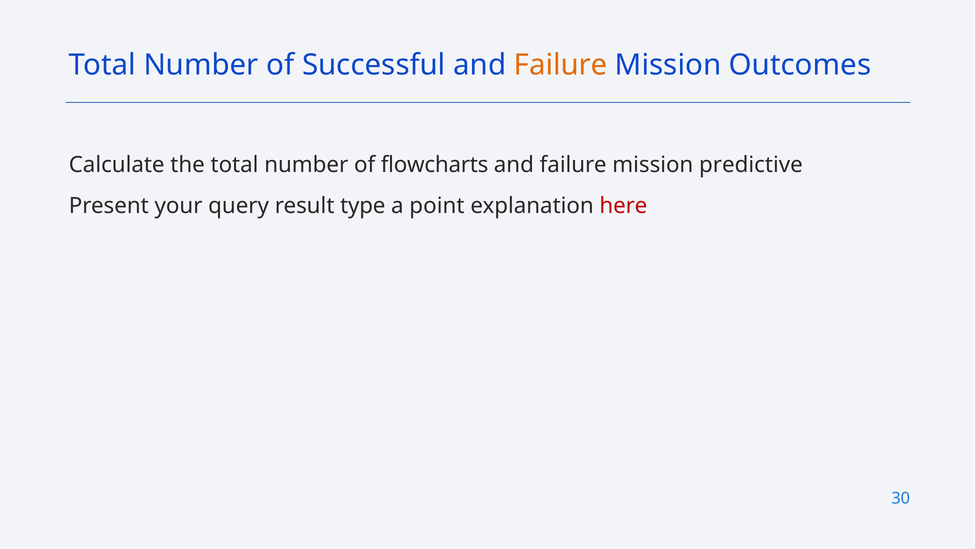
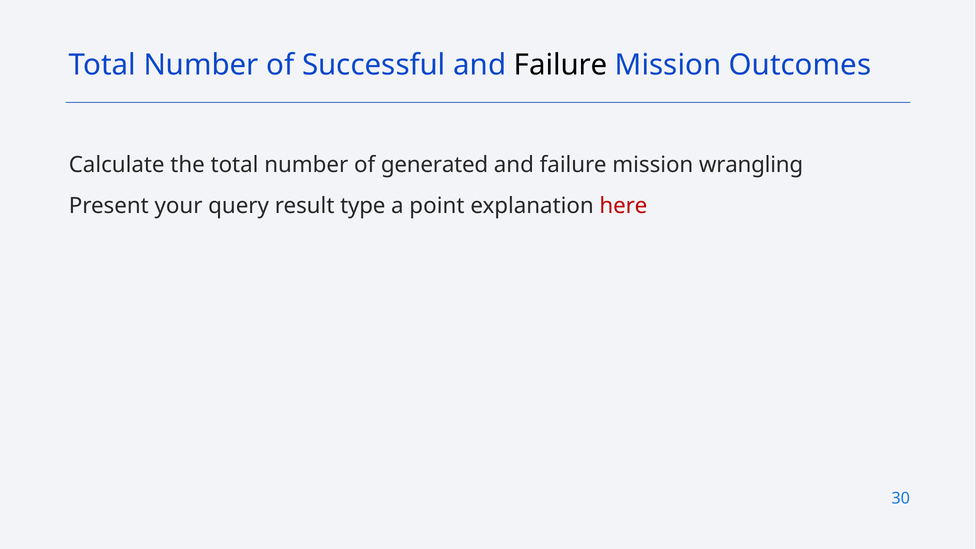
Failure at (561, 65) colour: orange -> black
flowcharts: flowcharts -> generated
predictive: predictive -> wrangling
